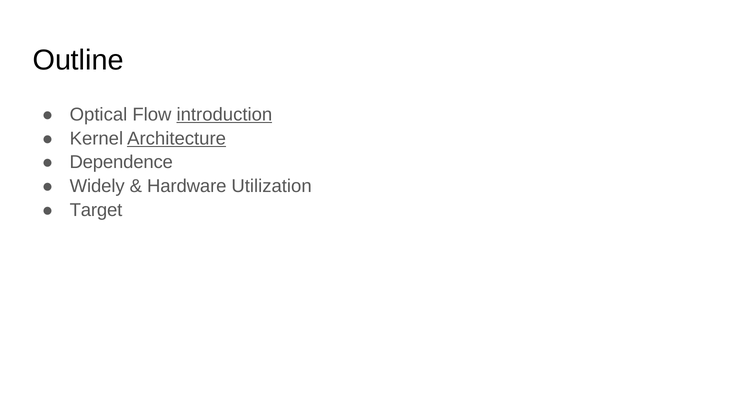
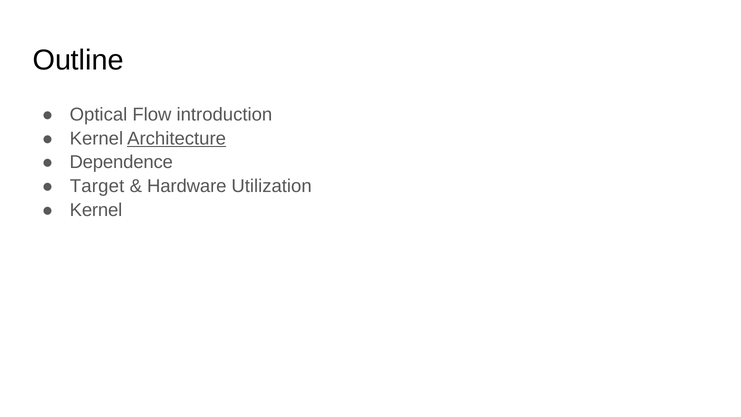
introduction underline: present -> none
Widely: Widely -> Target
Target at (96, 210): Target -> Kernel
